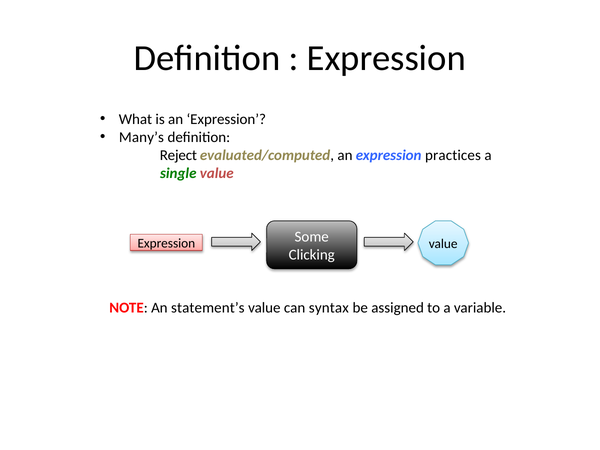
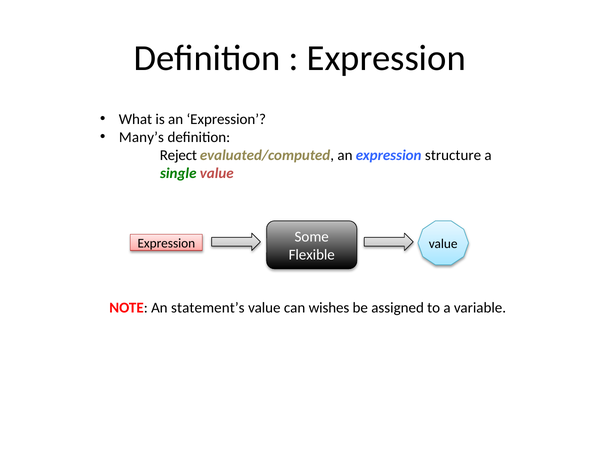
practices: practices -> structure
Clicking: Clicking -> Flexible
syntax: syntax -> wishes
